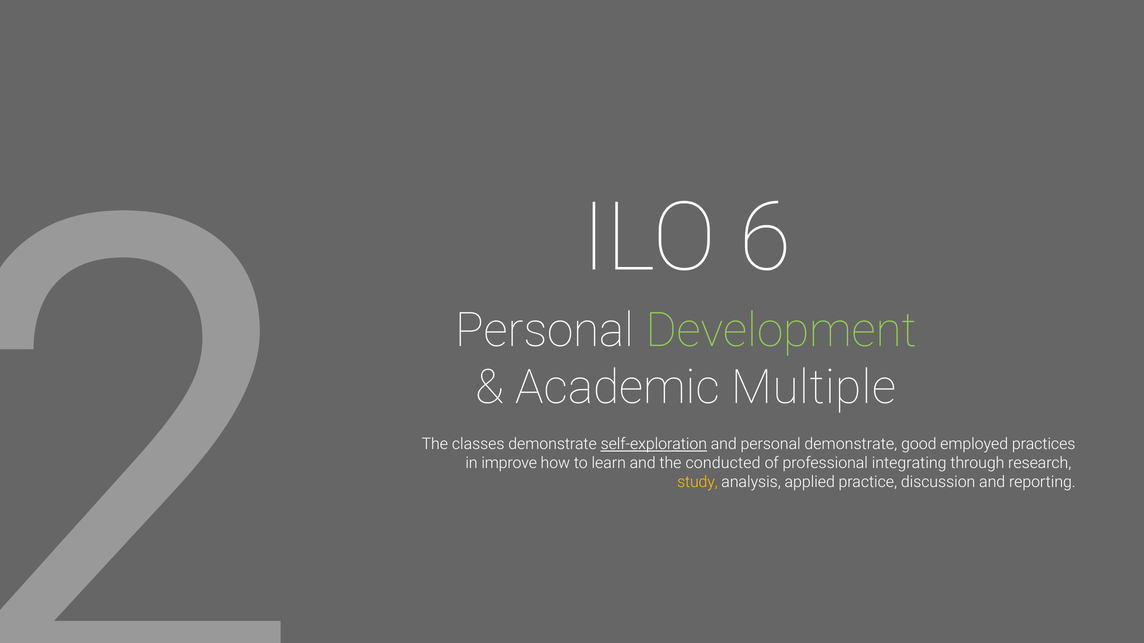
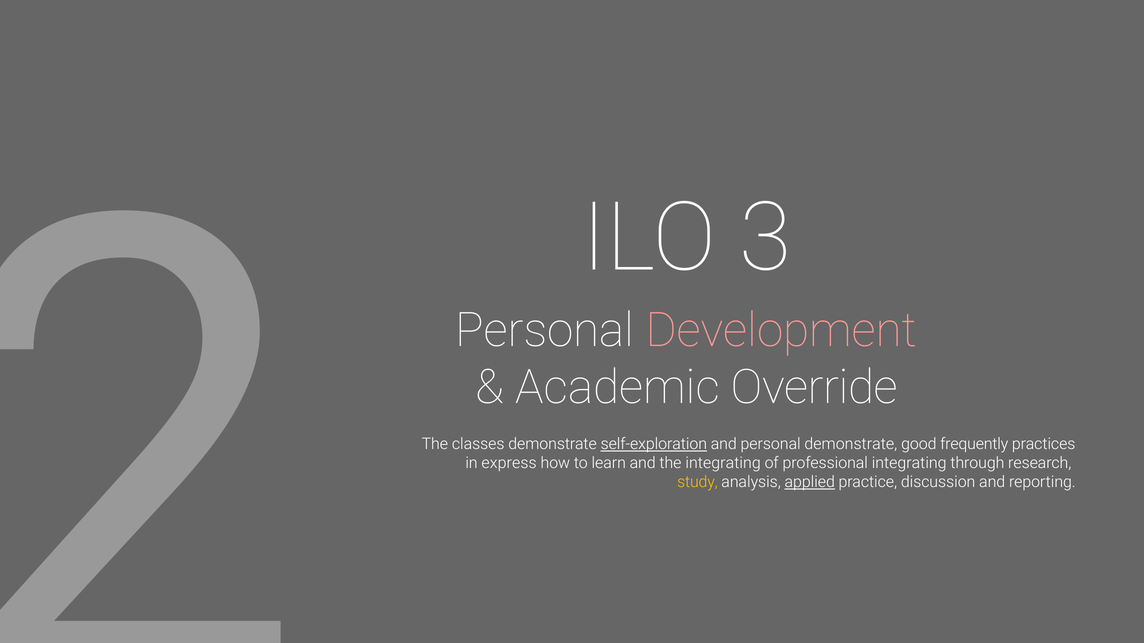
6: 6 -> 3
Development colour: light green -> pink
Multiple: Multiple -> Override
employed: employed -> frequently
improve: improve -> express
the conducted: conducted -> integrating
applied underline: none -> present
